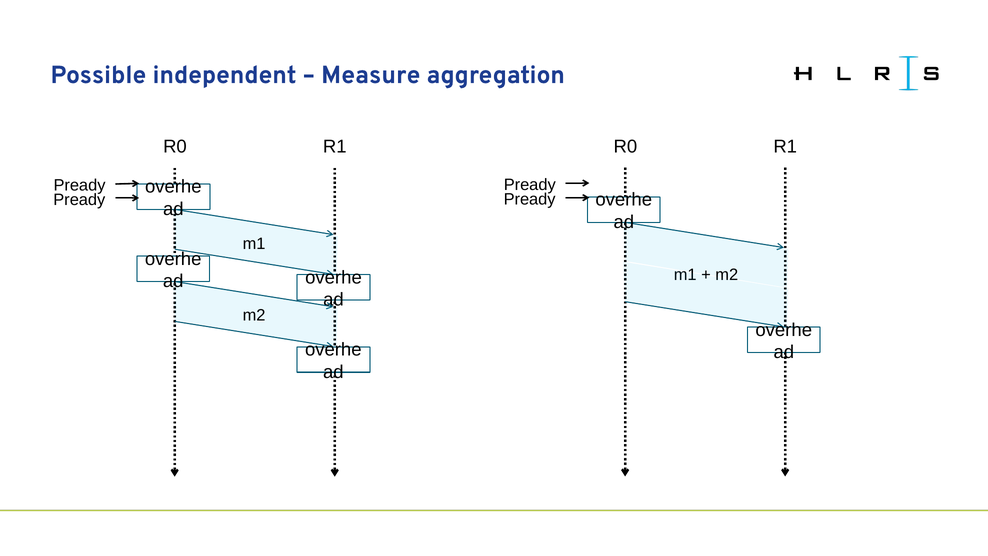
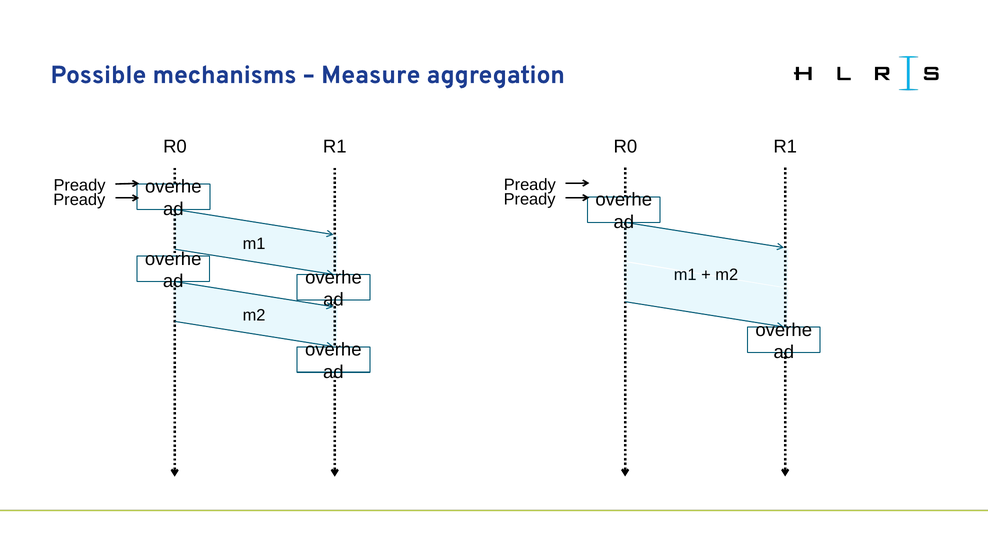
independent: independent -> mechanisms
